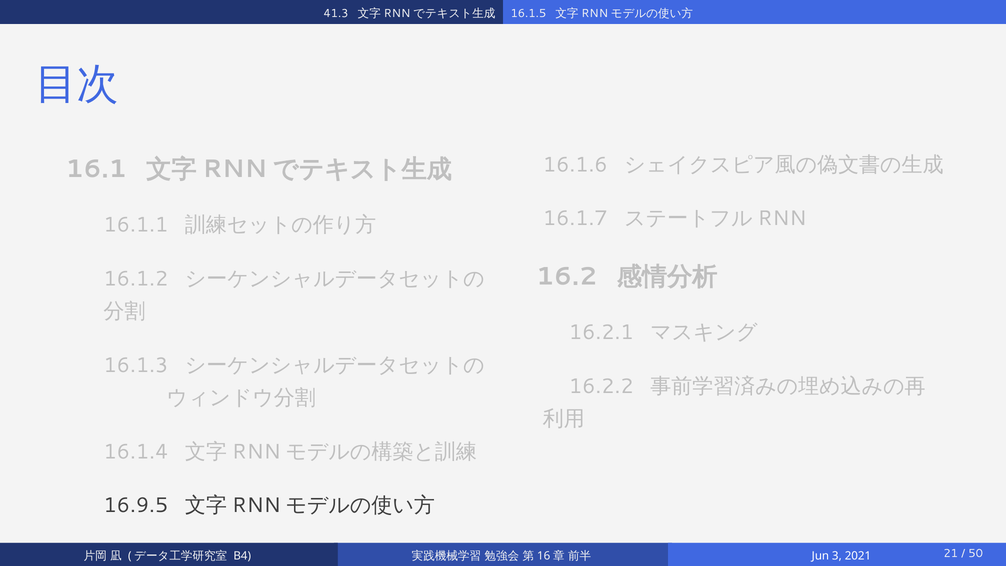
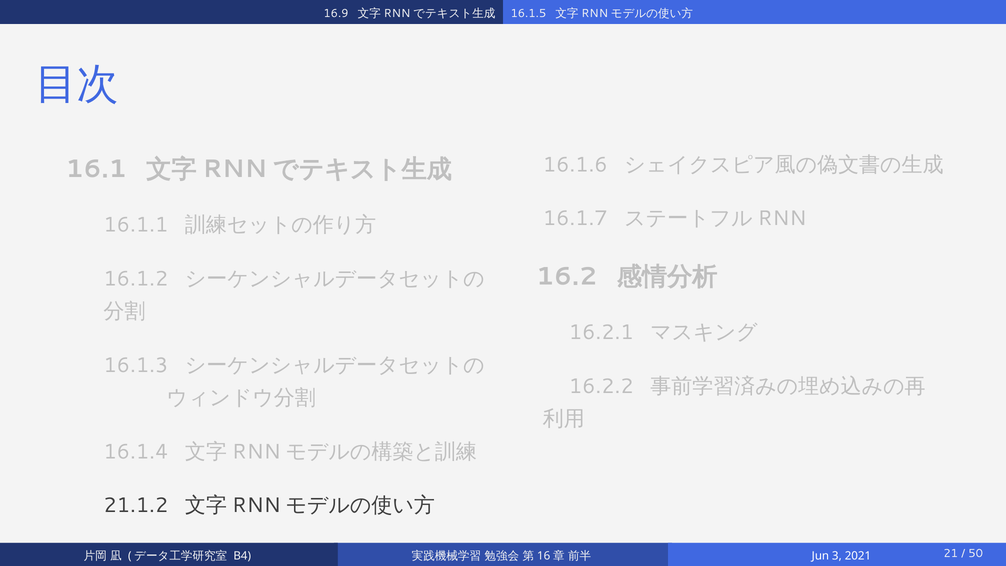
41.3: 41.3 -> 16.9
16.9.5: 16.9.5 -> 21.1.2
